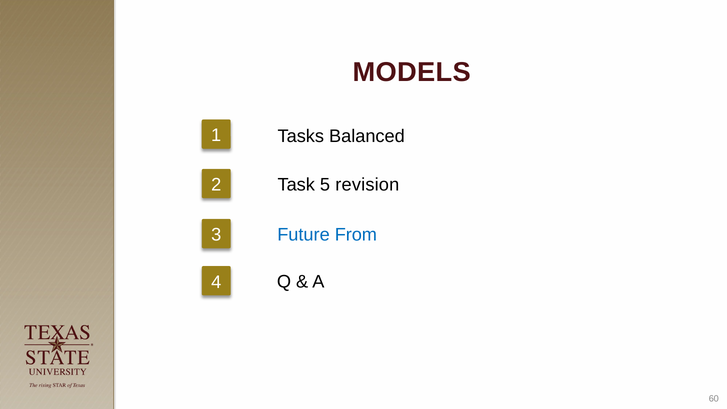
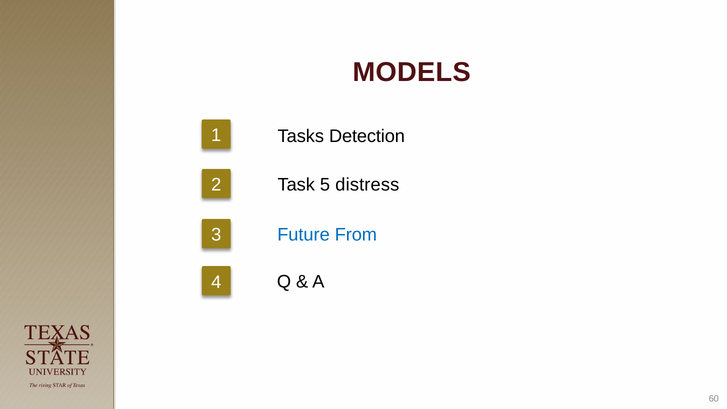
Balanced: Balanced -> Detection
revision: revision -> distress
